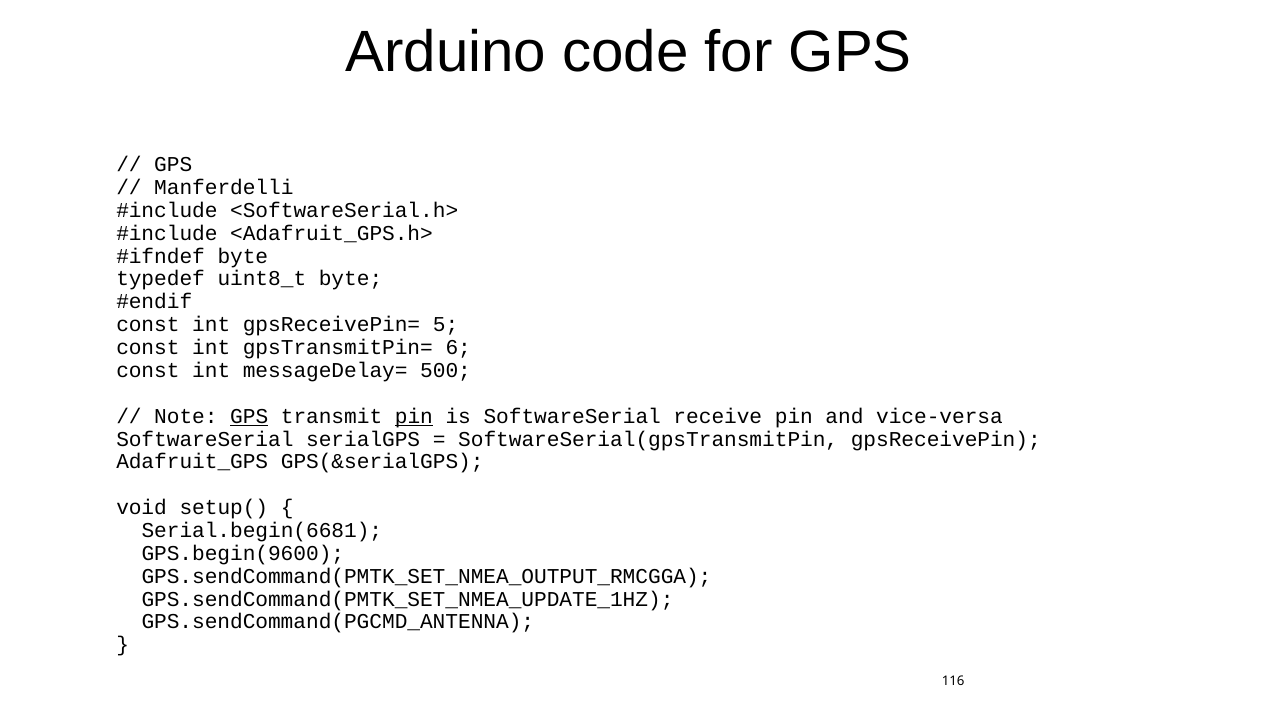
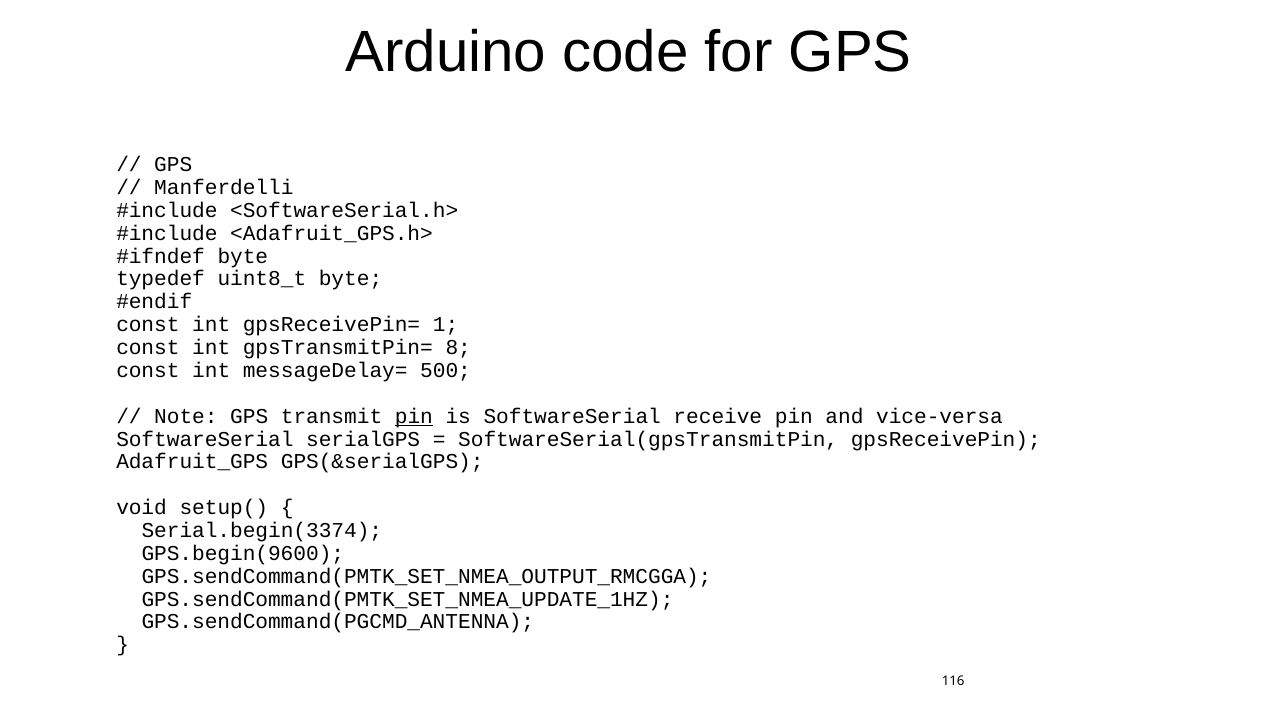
5: 5 -> 1
6: 6 -> 8
GPS at (249, 416) underline: present -> none
Serial.begin(6681: Serial.begin(6681 -> Serial.begin(3374
